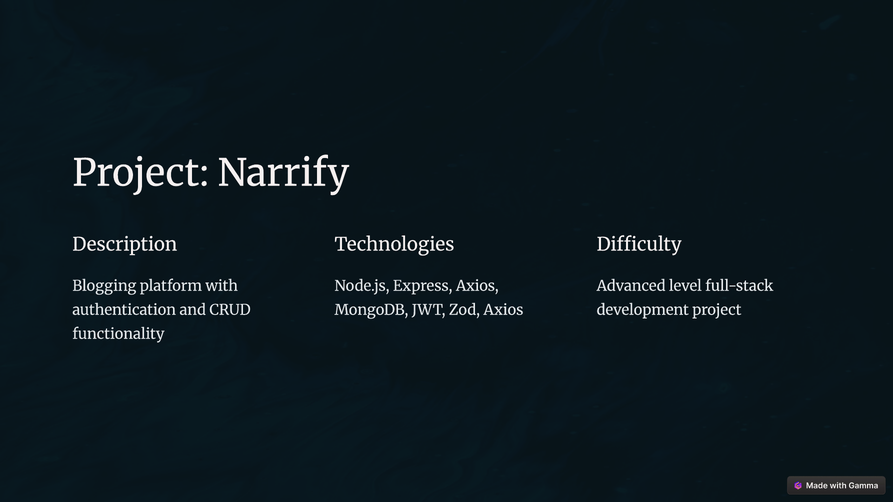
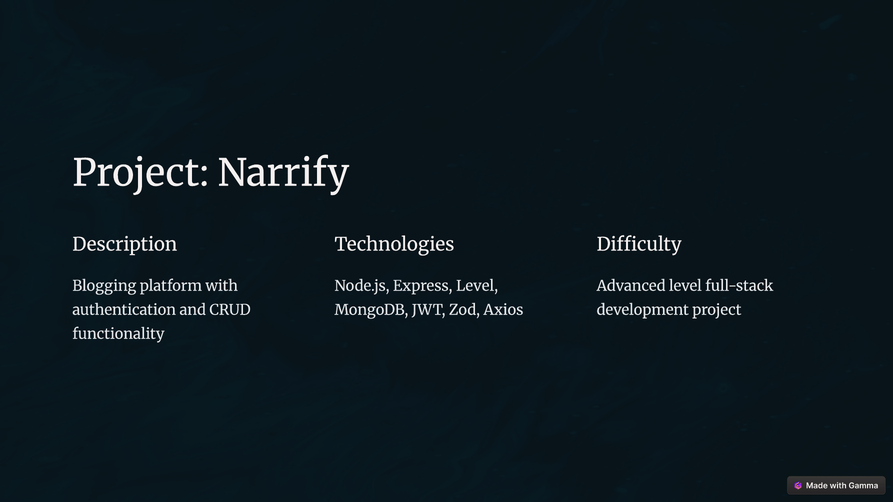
Express Axios: Axios -> Level
